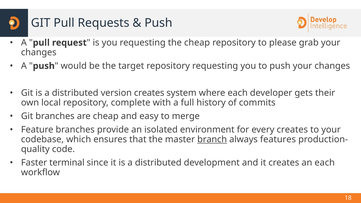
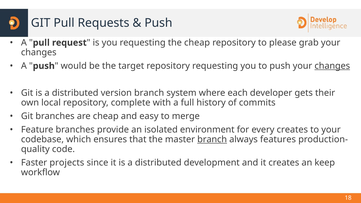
changes at (332, 66) underline: none -> present
version creates: creates -> branch
terminal: terminal -> projects
an each: each -> keep
